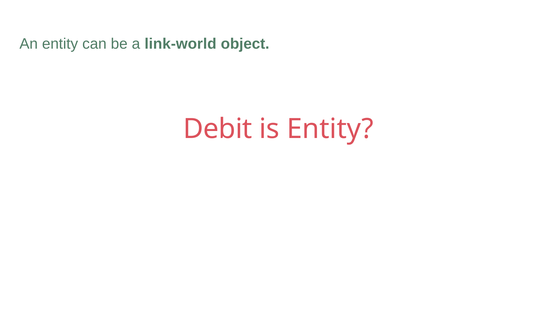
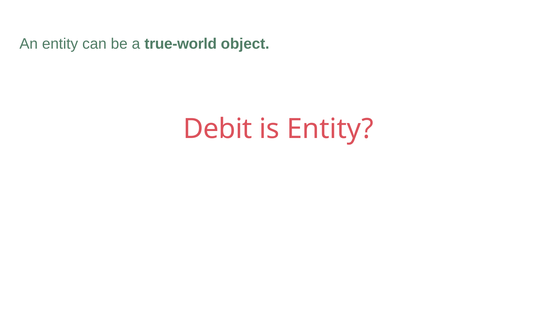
link-world: link-world -> true-world
